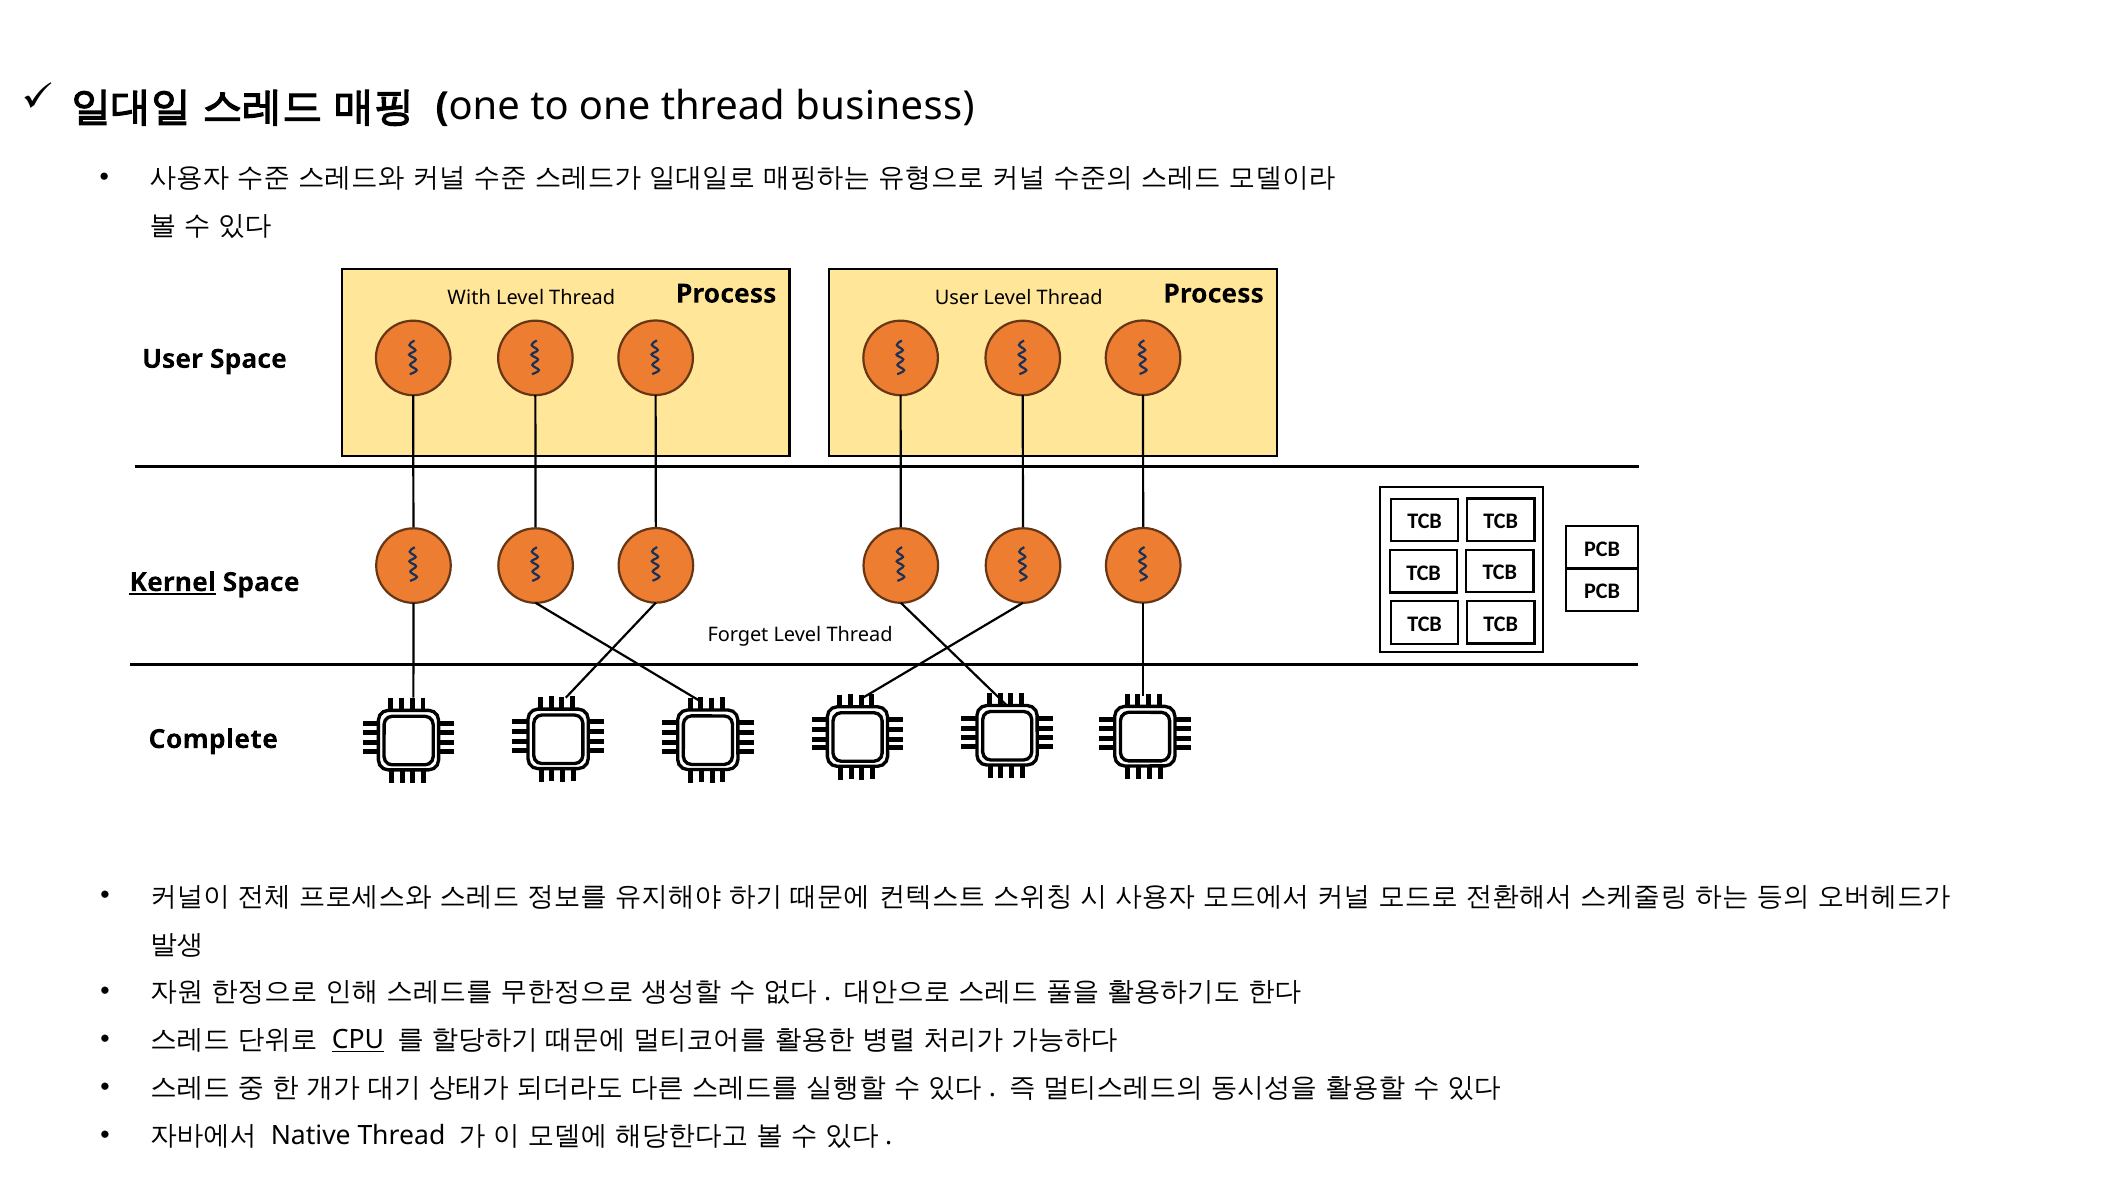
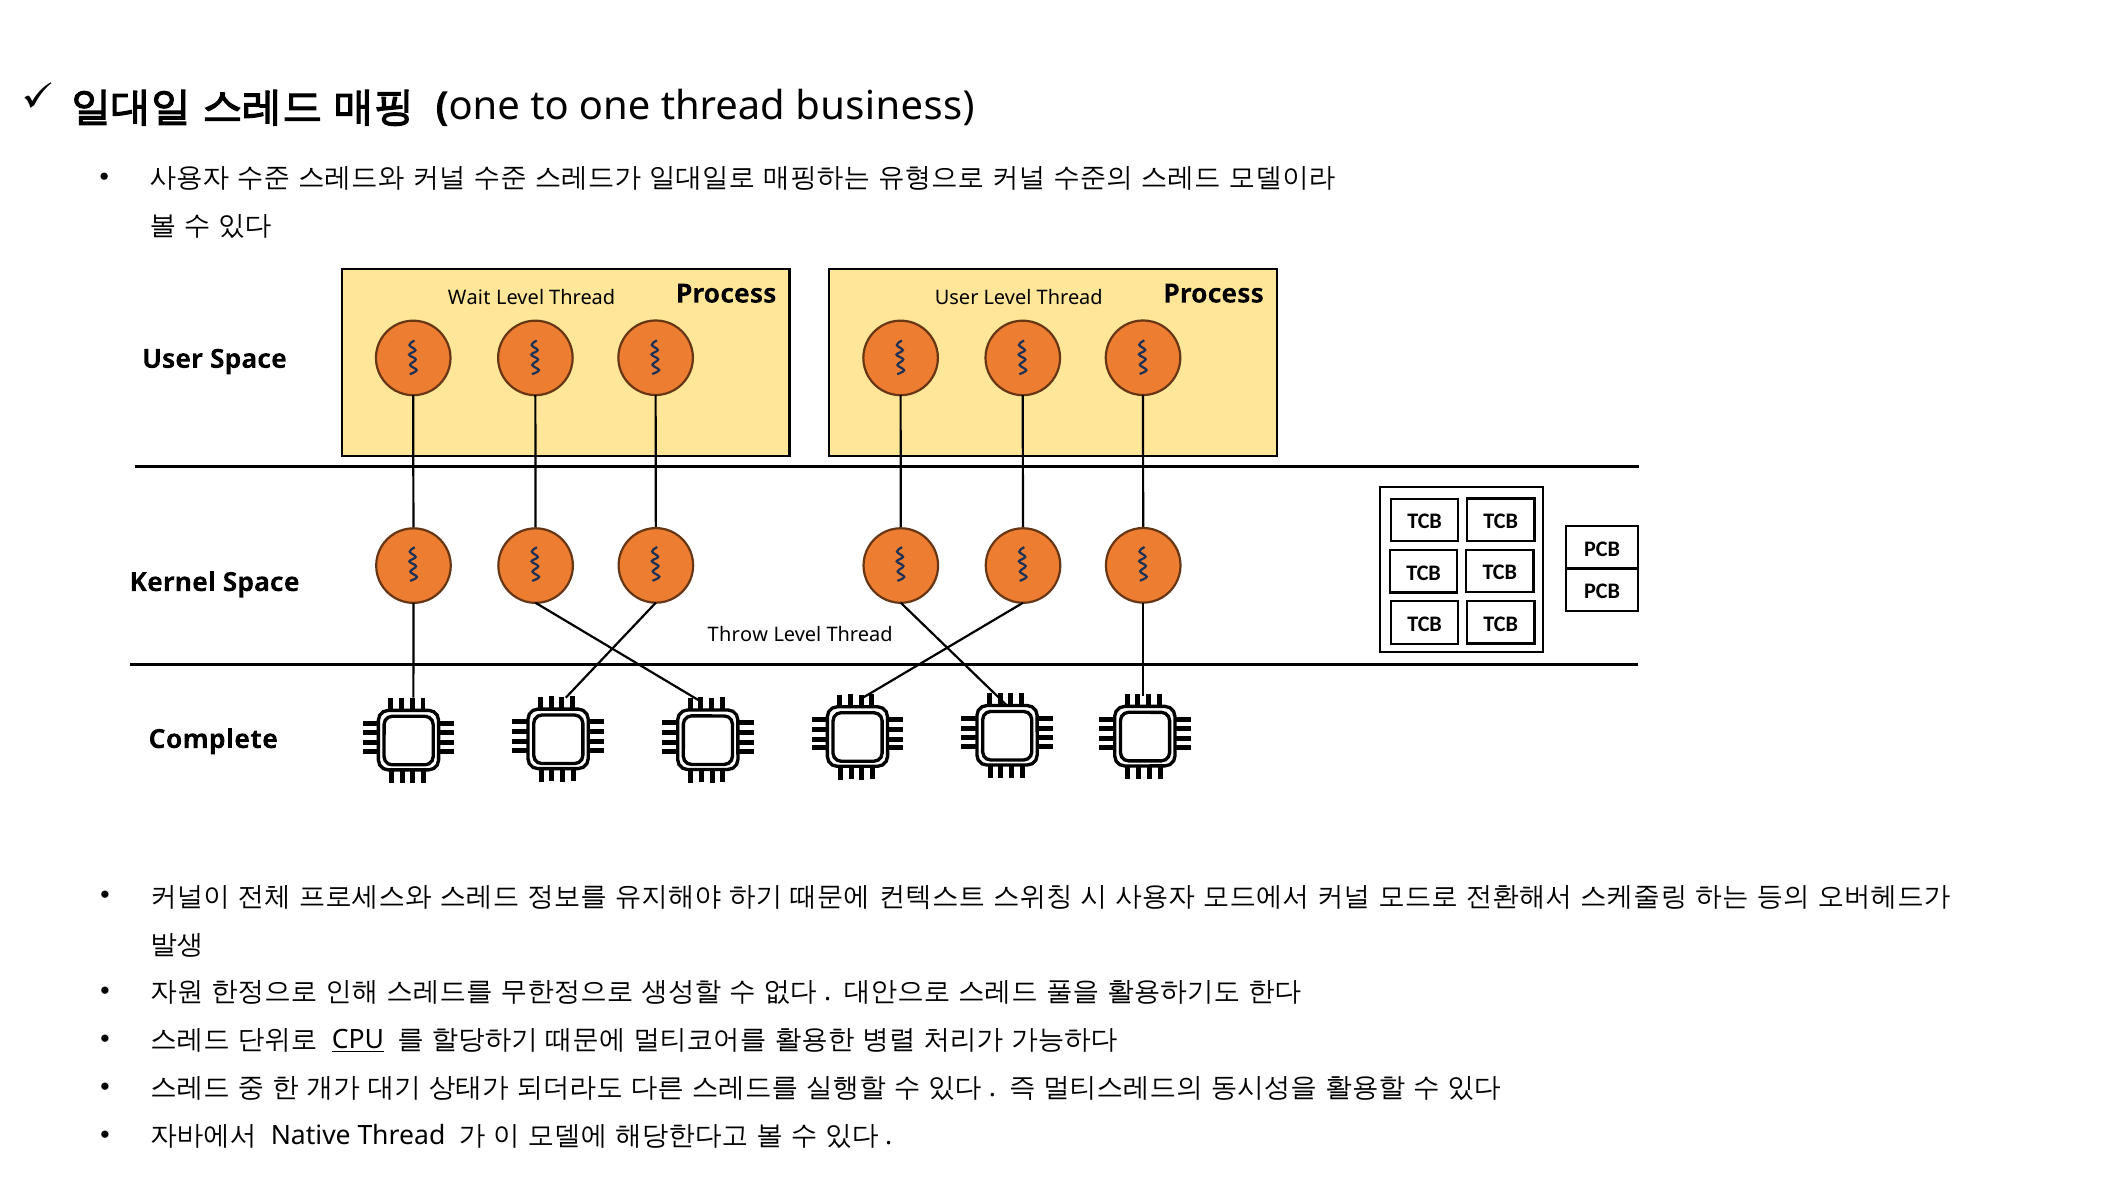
With: With -> Wait
Kernel underline: present -> none
Forget: Forget -> Throw
